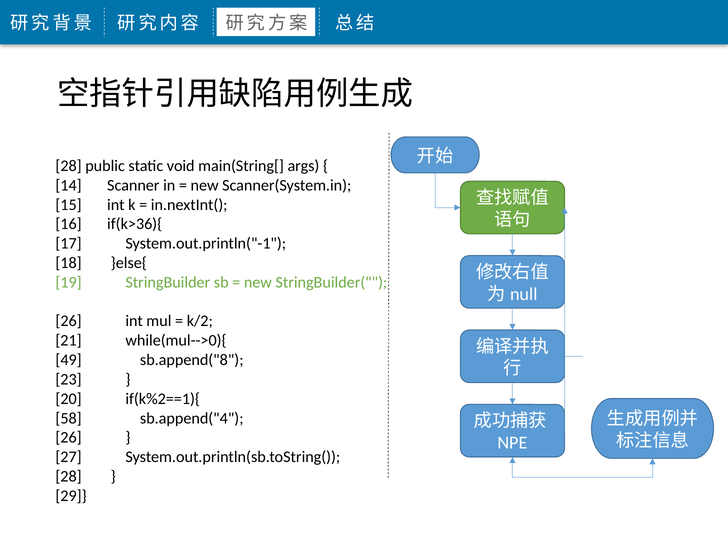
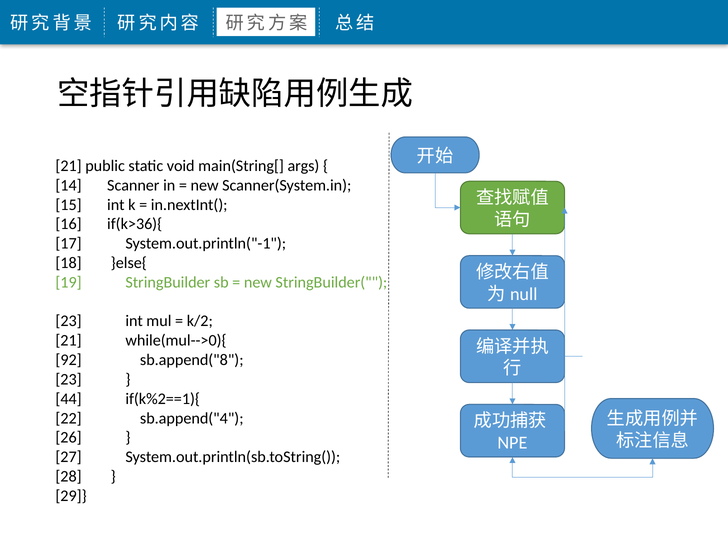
28 at (69, 166): 28 -> 21
26 at (69, 321): 26 -> 23
49: 49 -> 92
20: 20 -> 44
58: 58 -> 22
